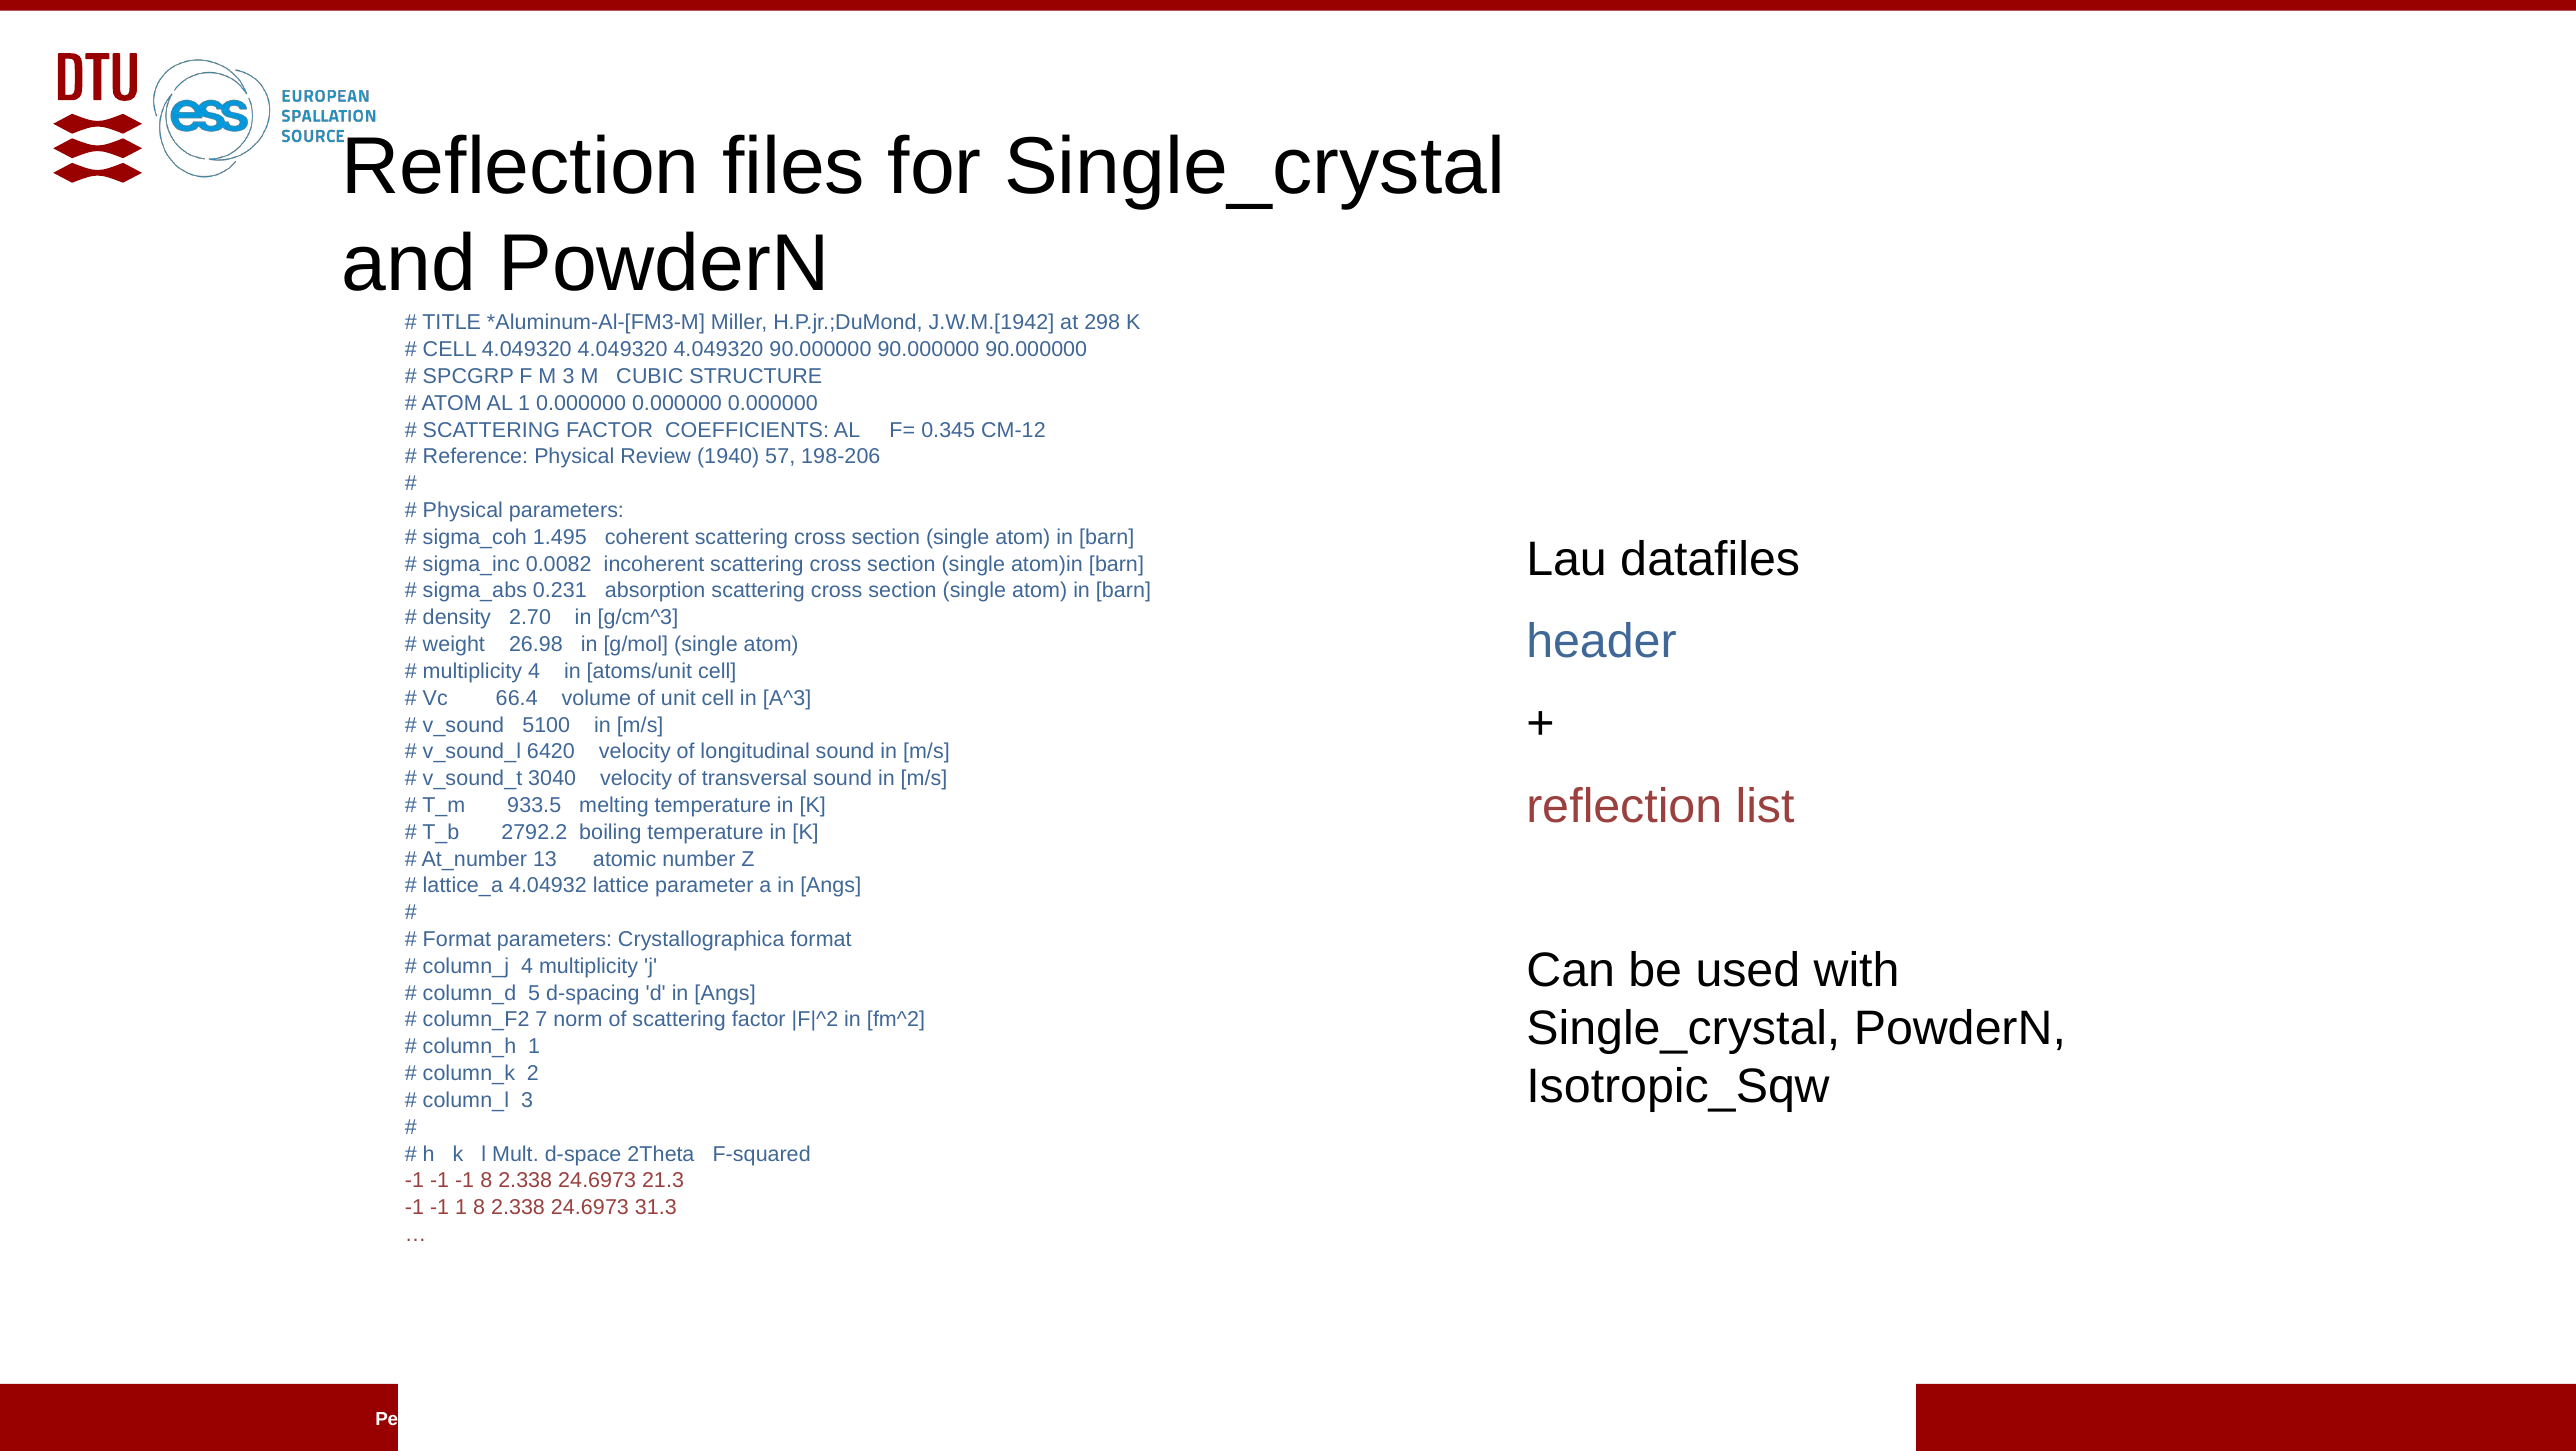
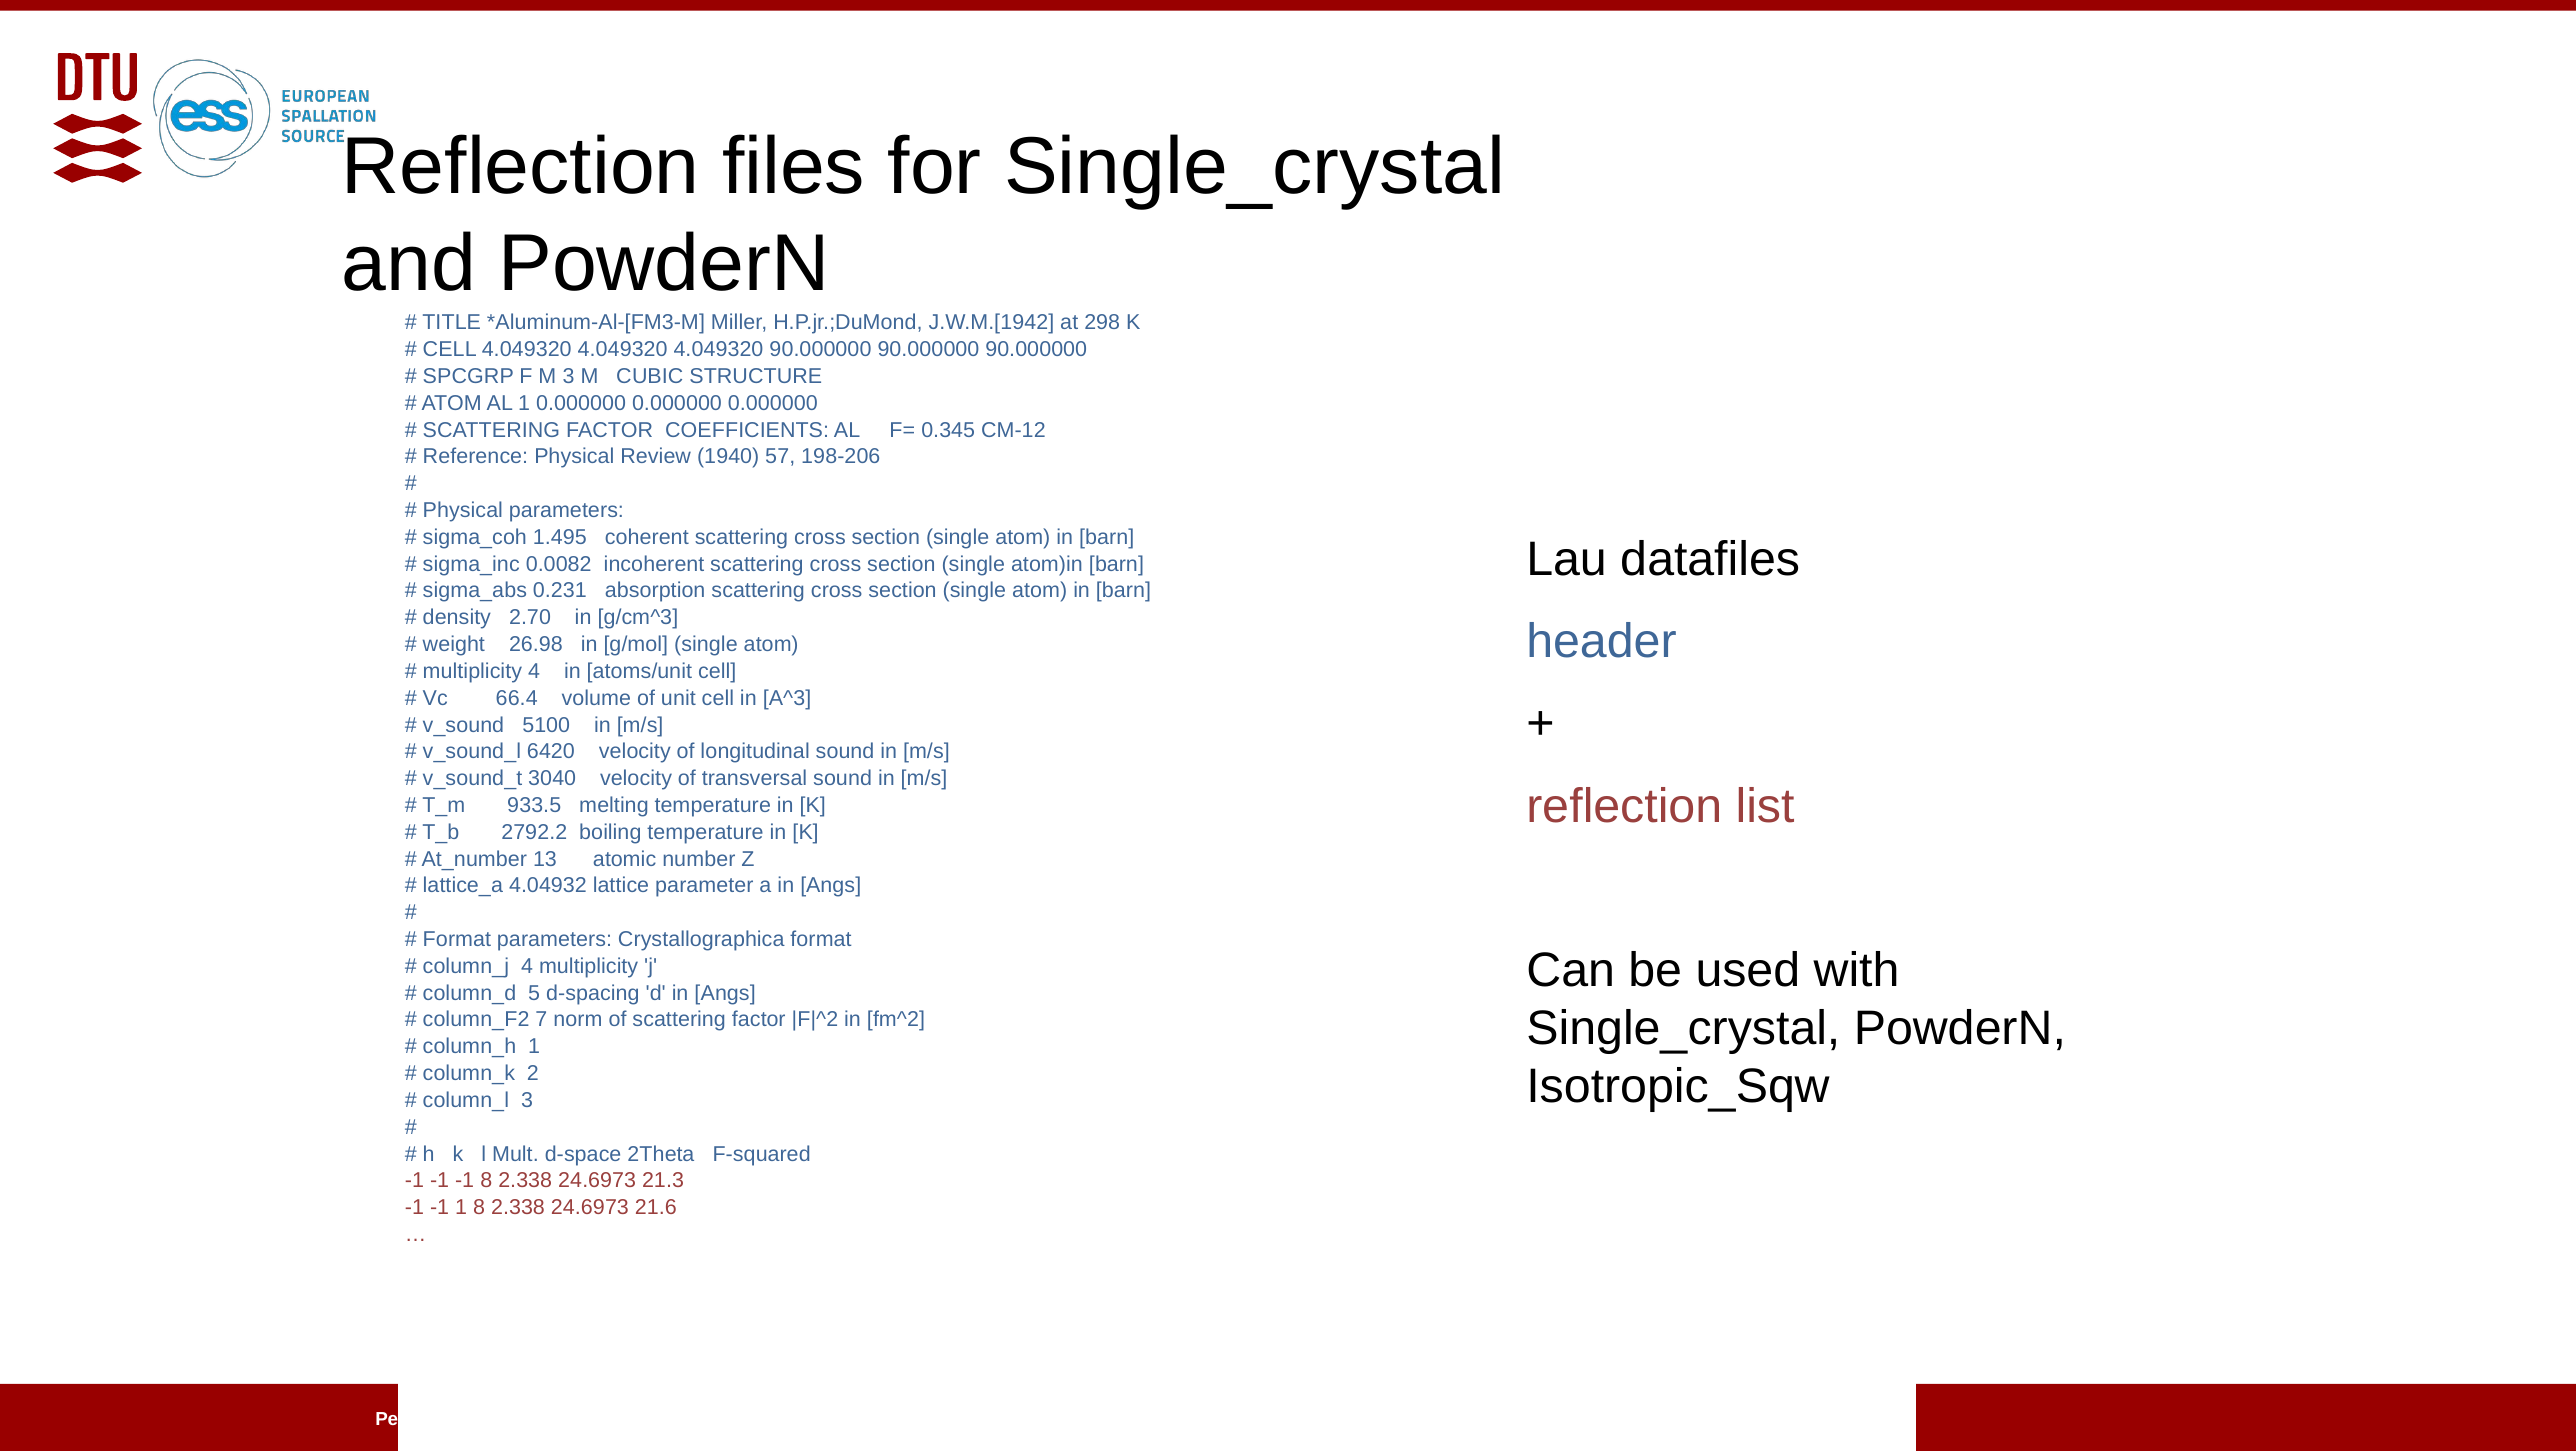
31.3: 31.3 -> 21.6
